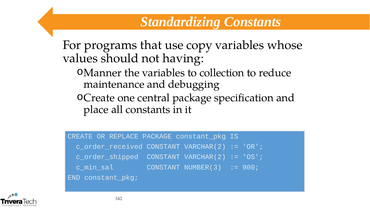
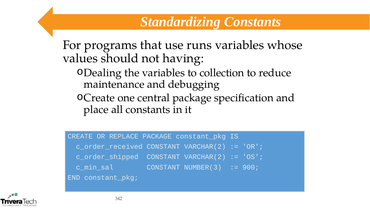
copy: copy -> runs
Manner: Manner -> Dealing
